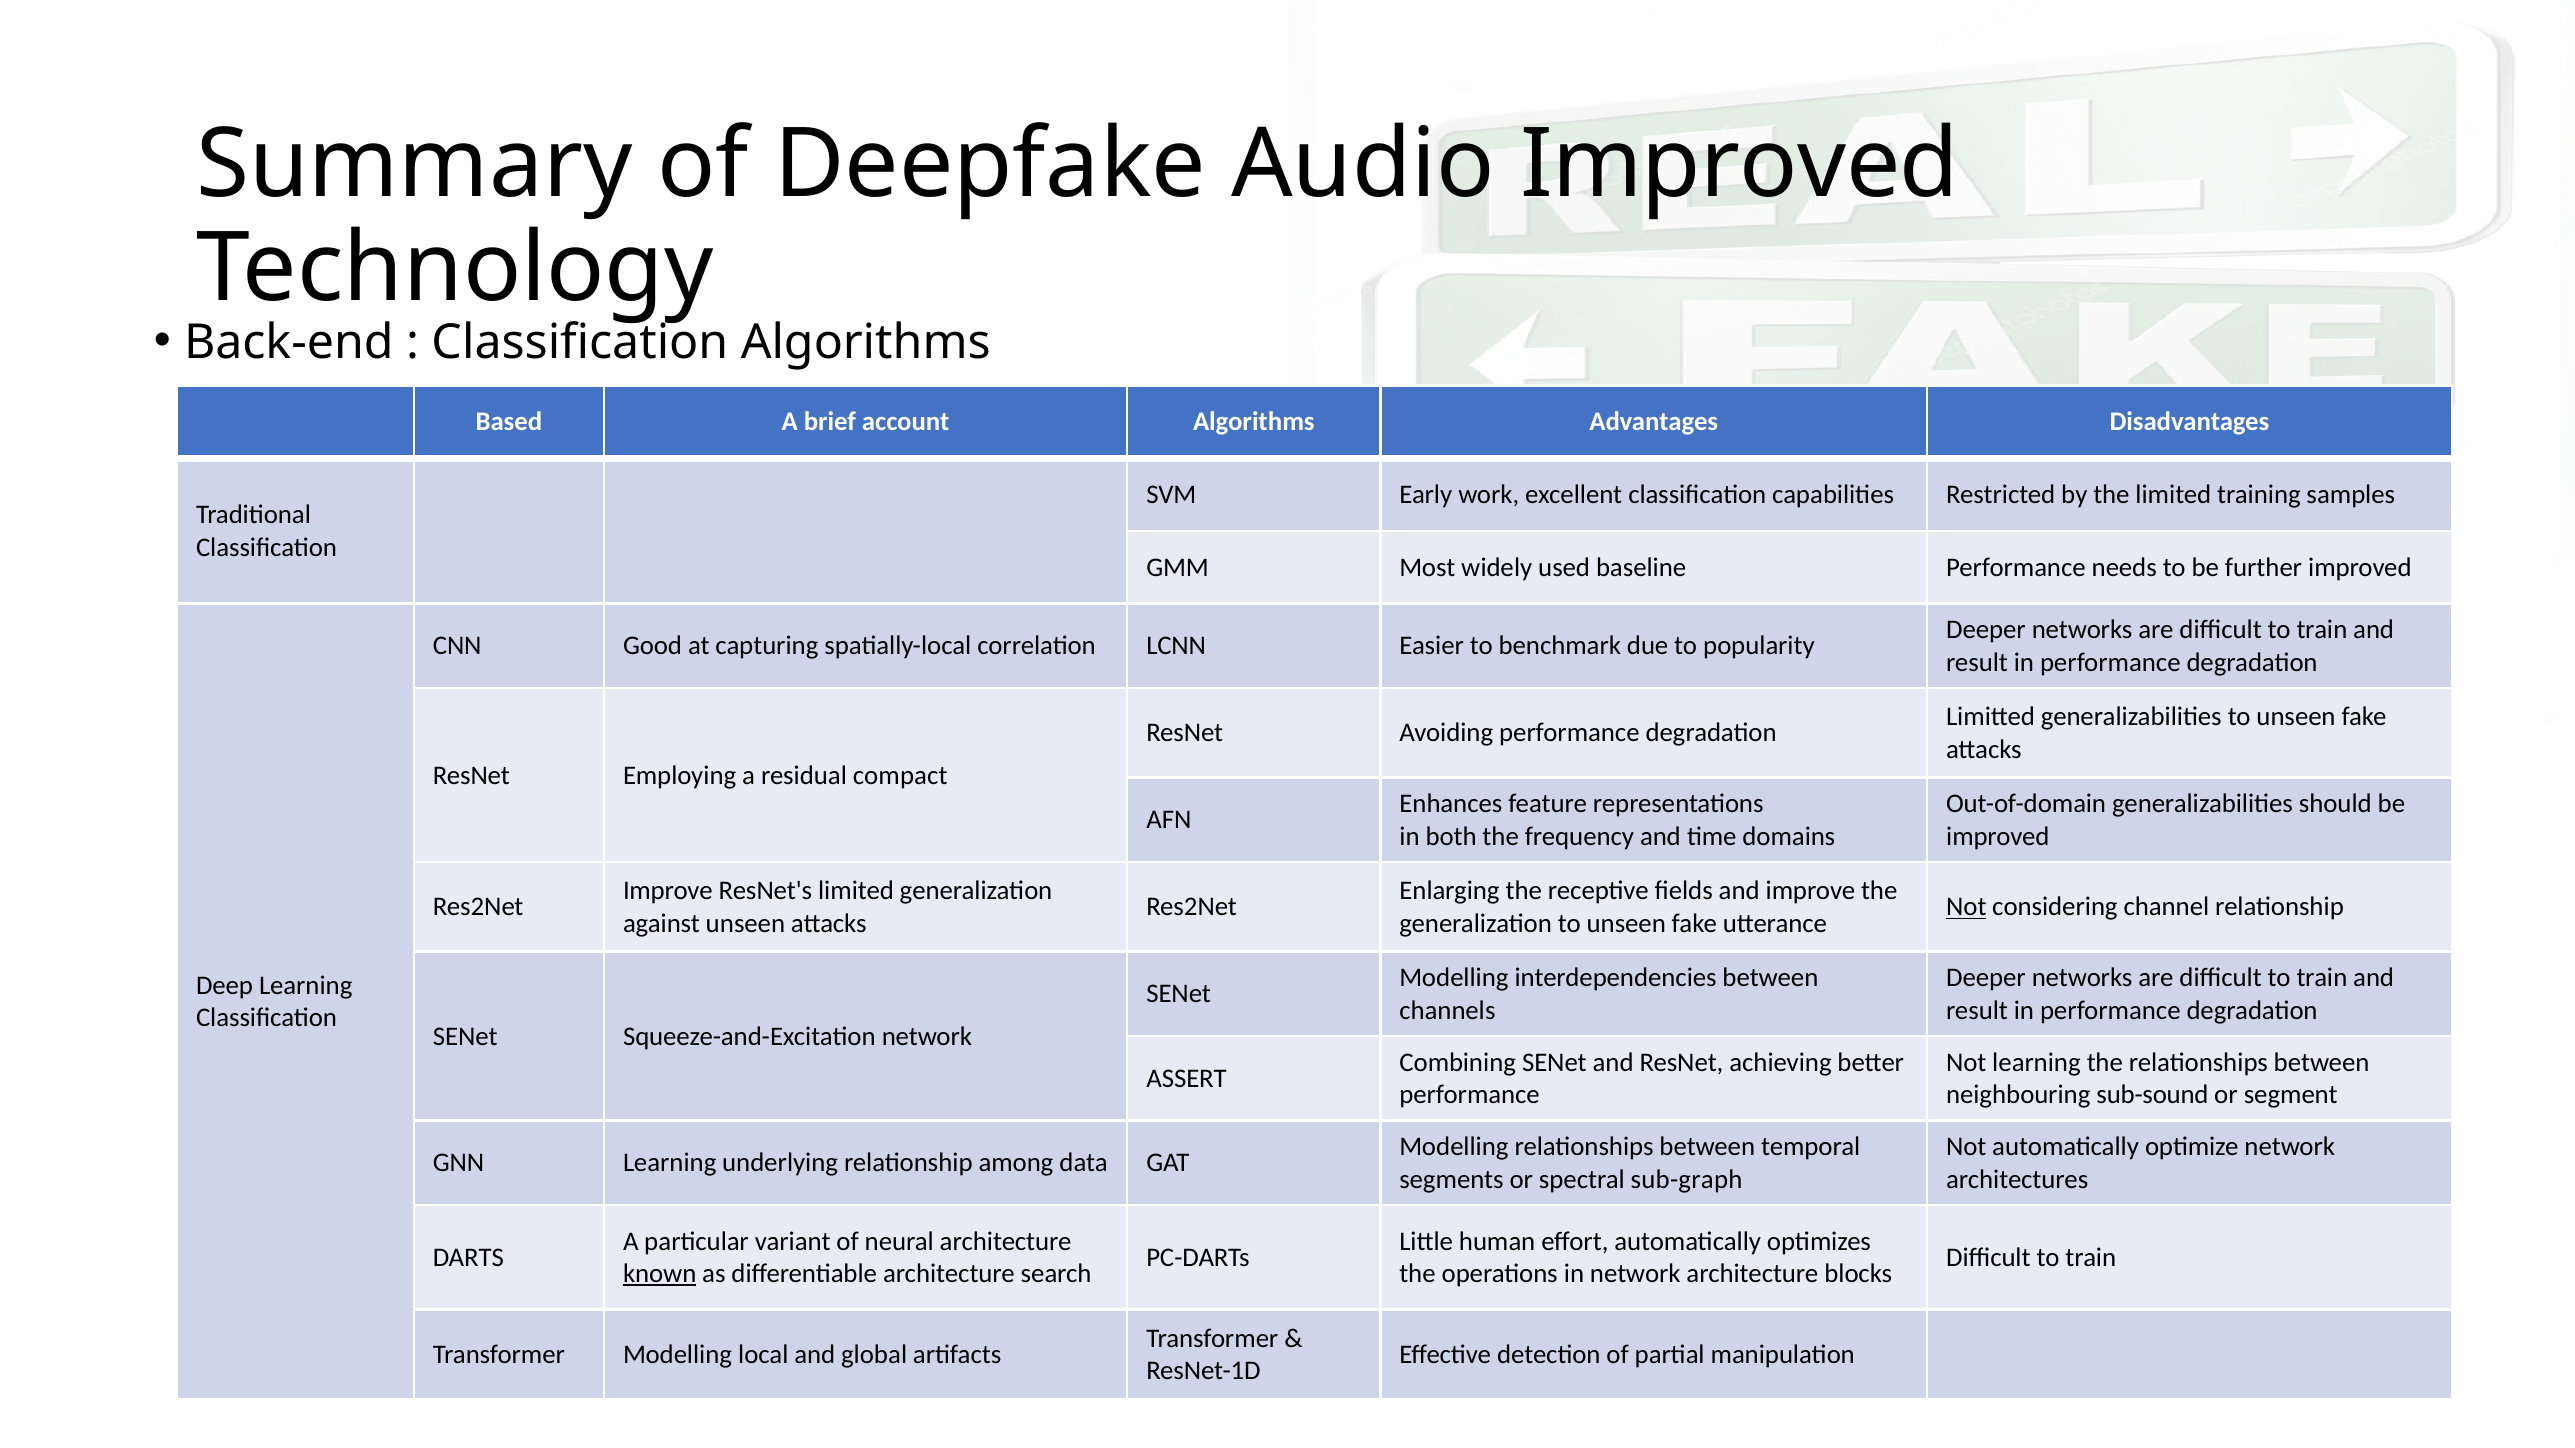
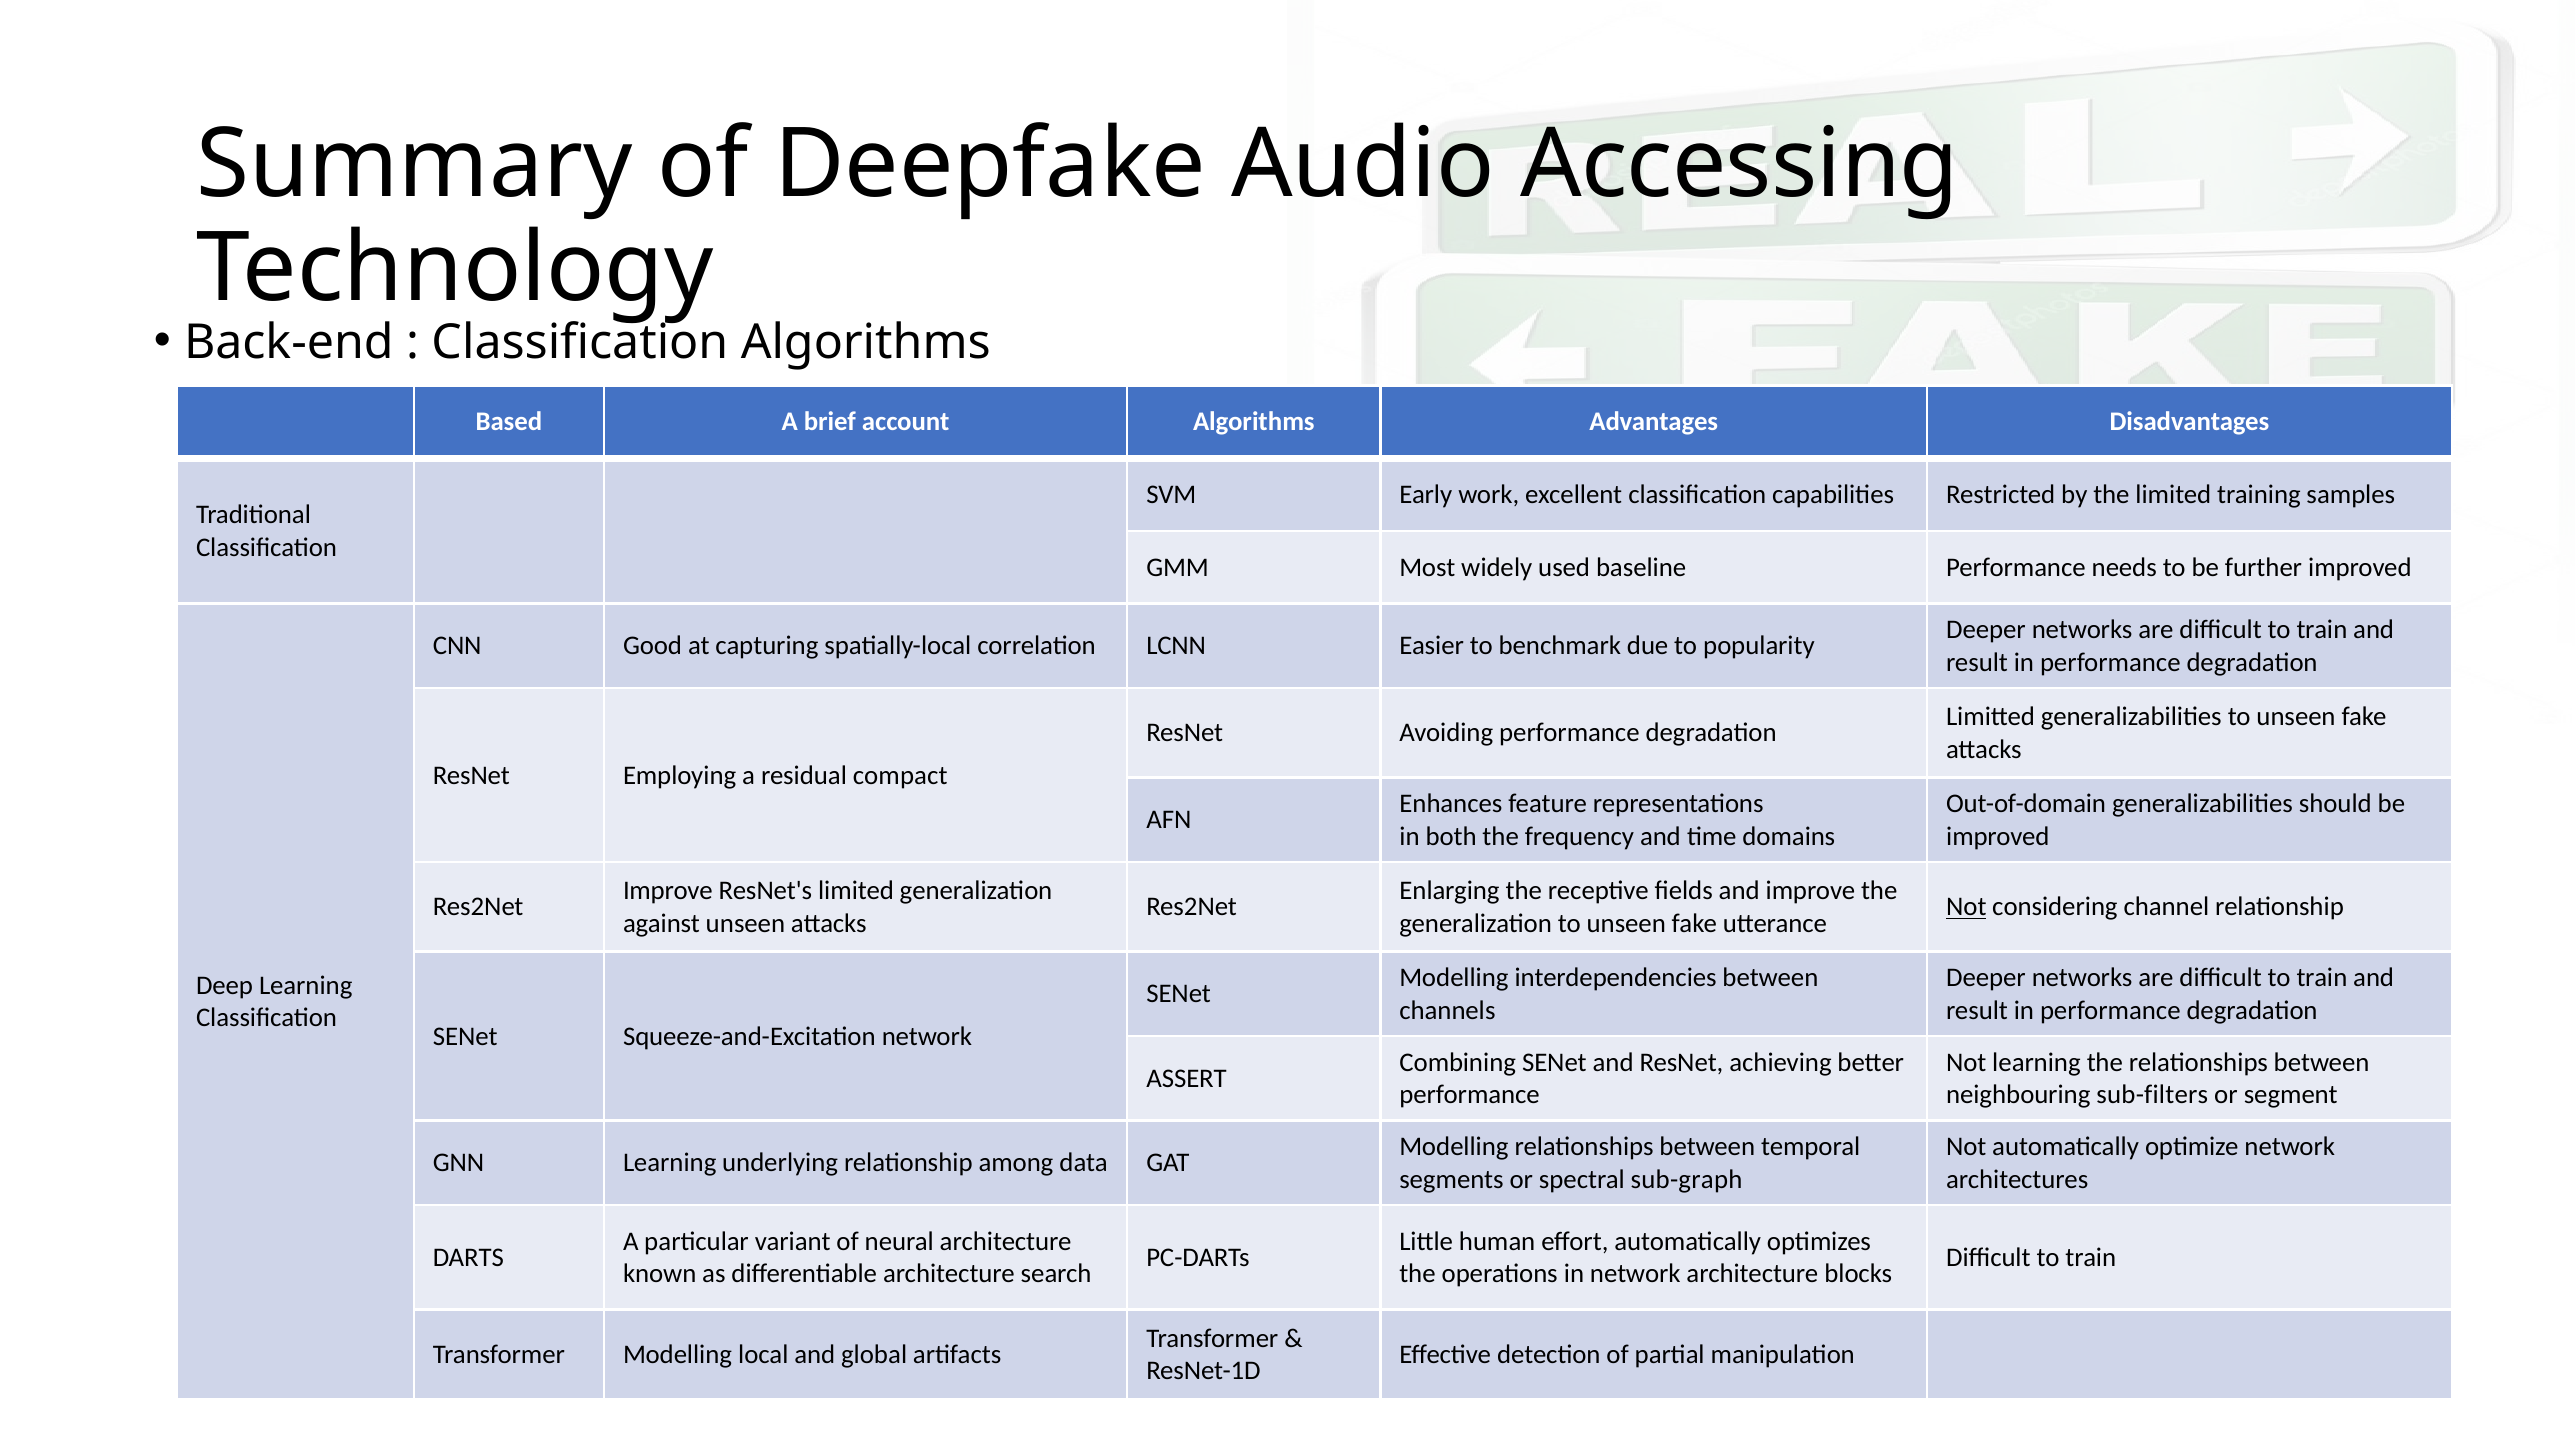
Audio Improved: Improved -> Accessing
sub-sound: sub-sound -> sub-filters
known underline: present -> none
